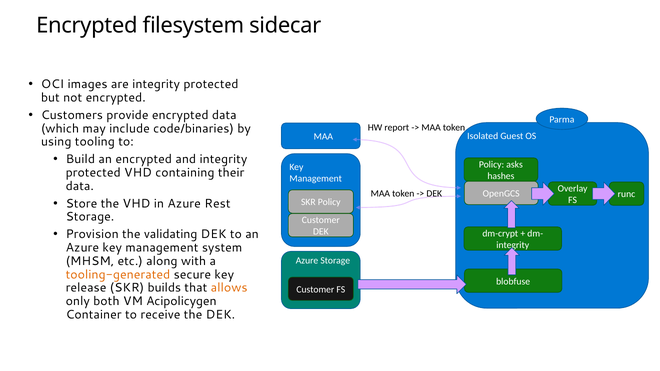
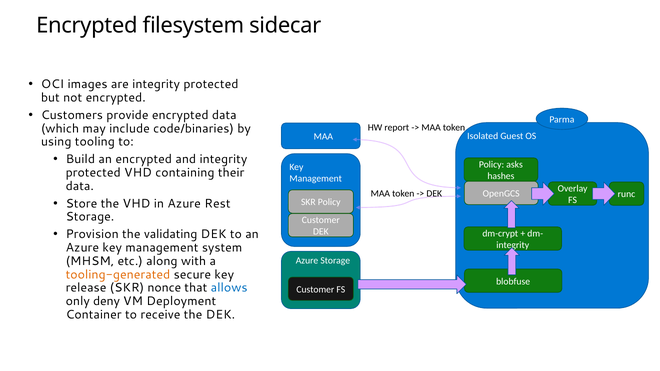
builds: builds -> nonce
allows colour: orange -> blue
both: both -> deny
Acipolicygen: Acipolicygen -> Deployment
